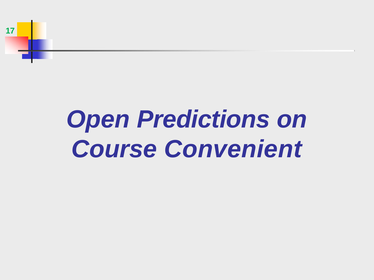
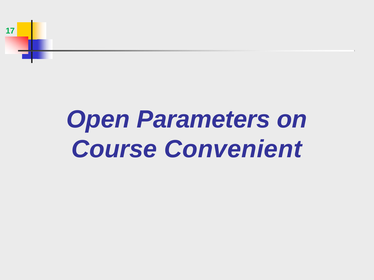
Predictions: Predictions -> Parameters
